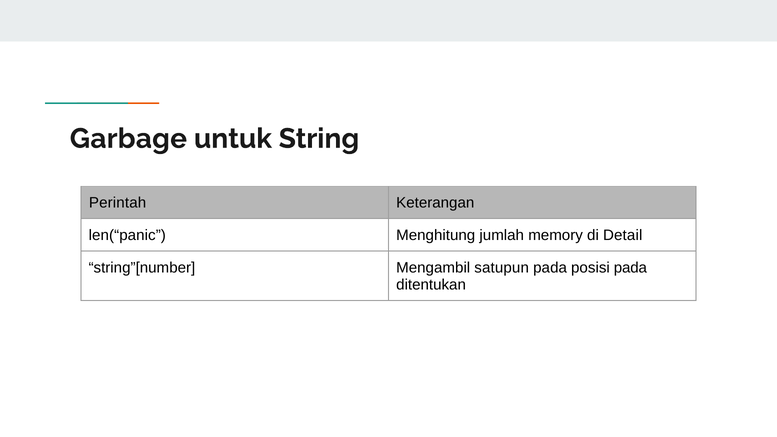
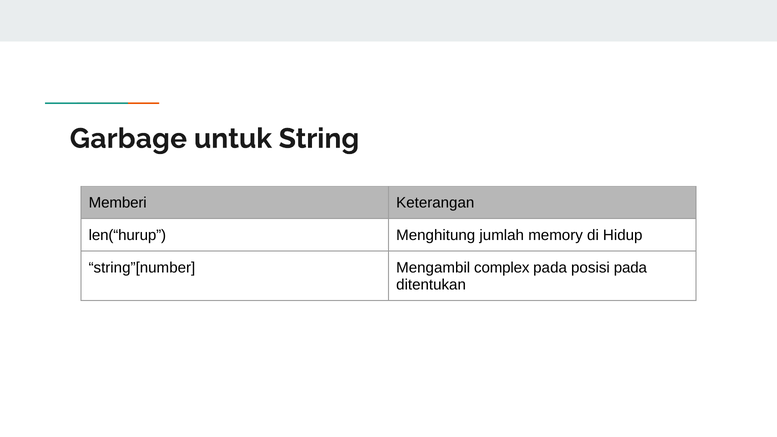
Perintah: Perintah -> Memberi
len(“panic: len(“panic -> len(“hurup
Detail: Detail -> Hidup
satupun: satupun -> complex
